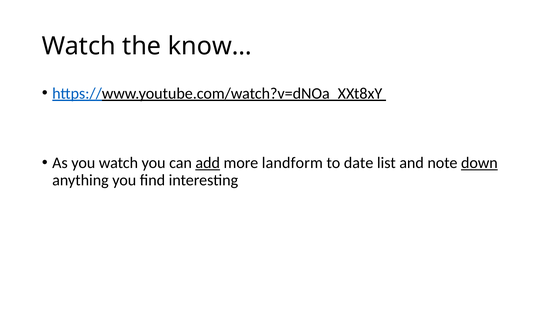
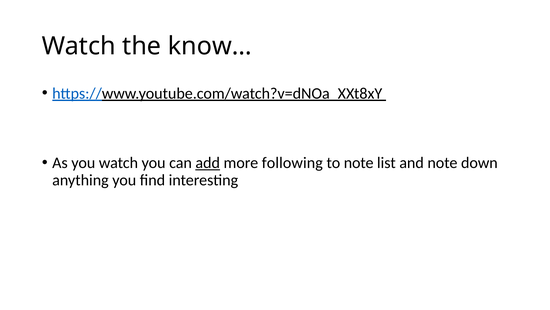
landform: landform -> following
to date: date -> note
down underline: present -> none
